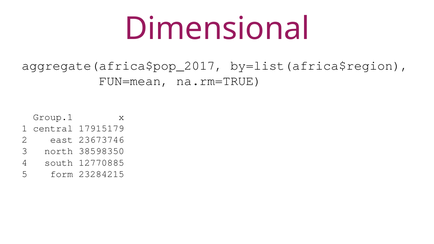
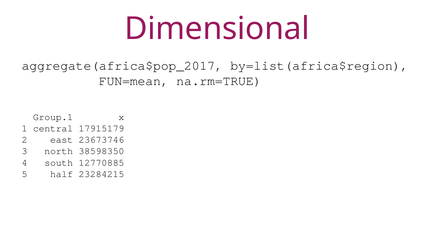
form: form -> half
